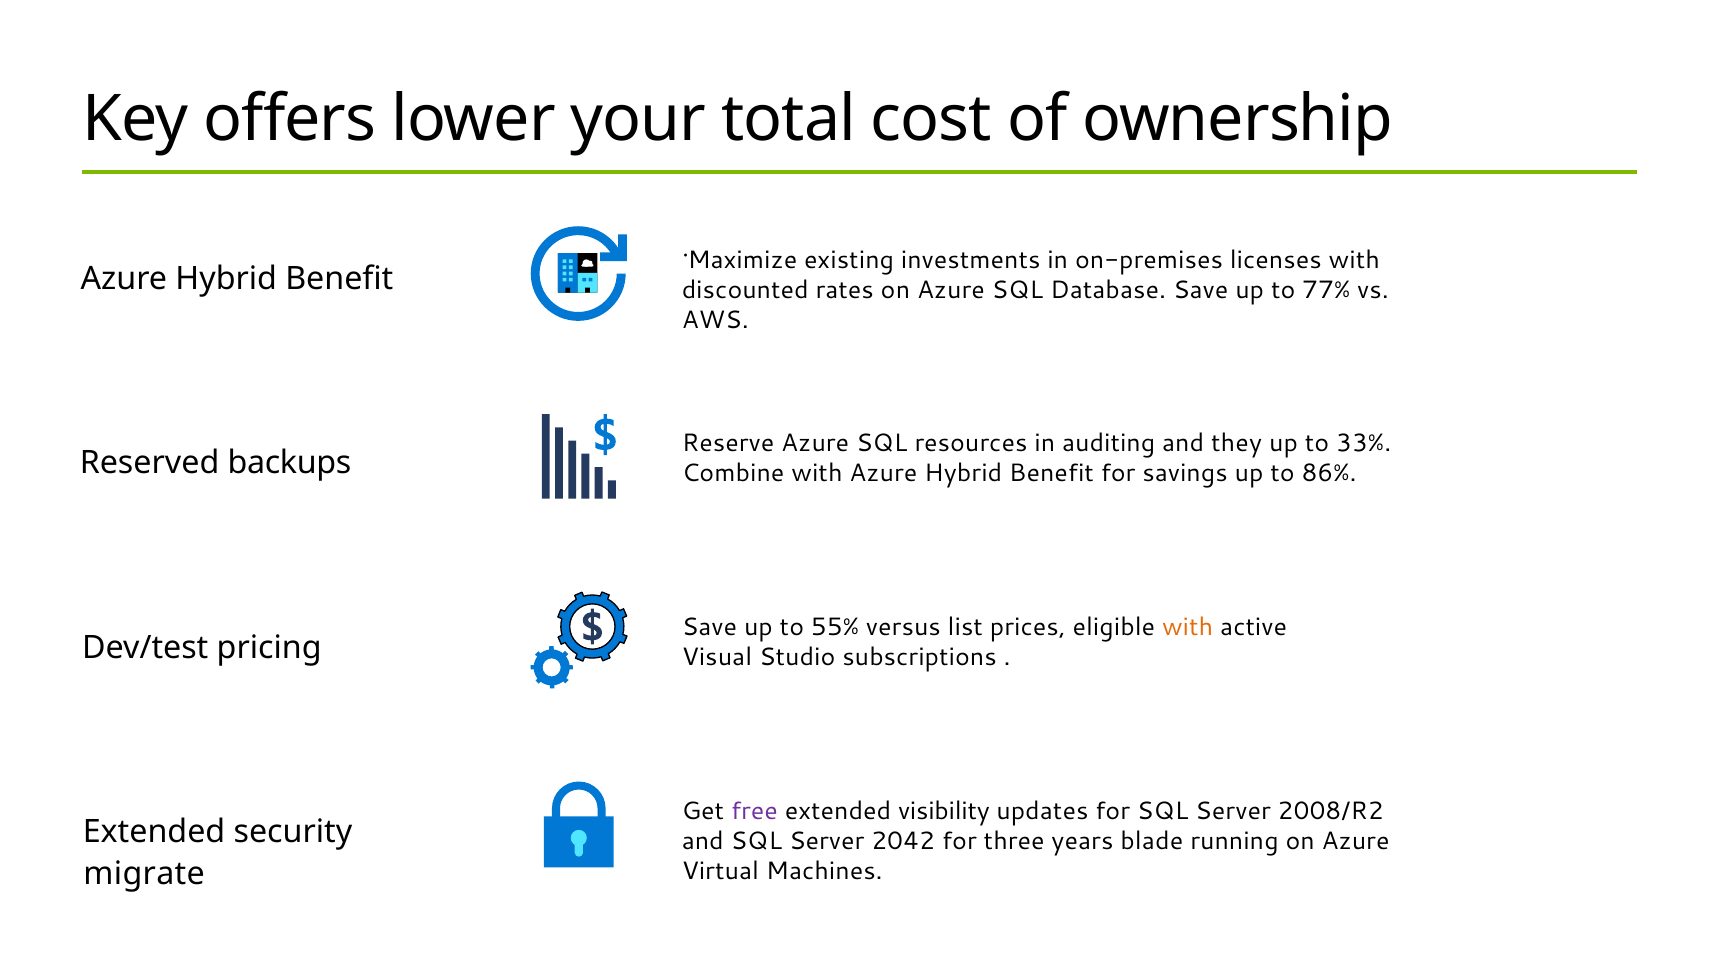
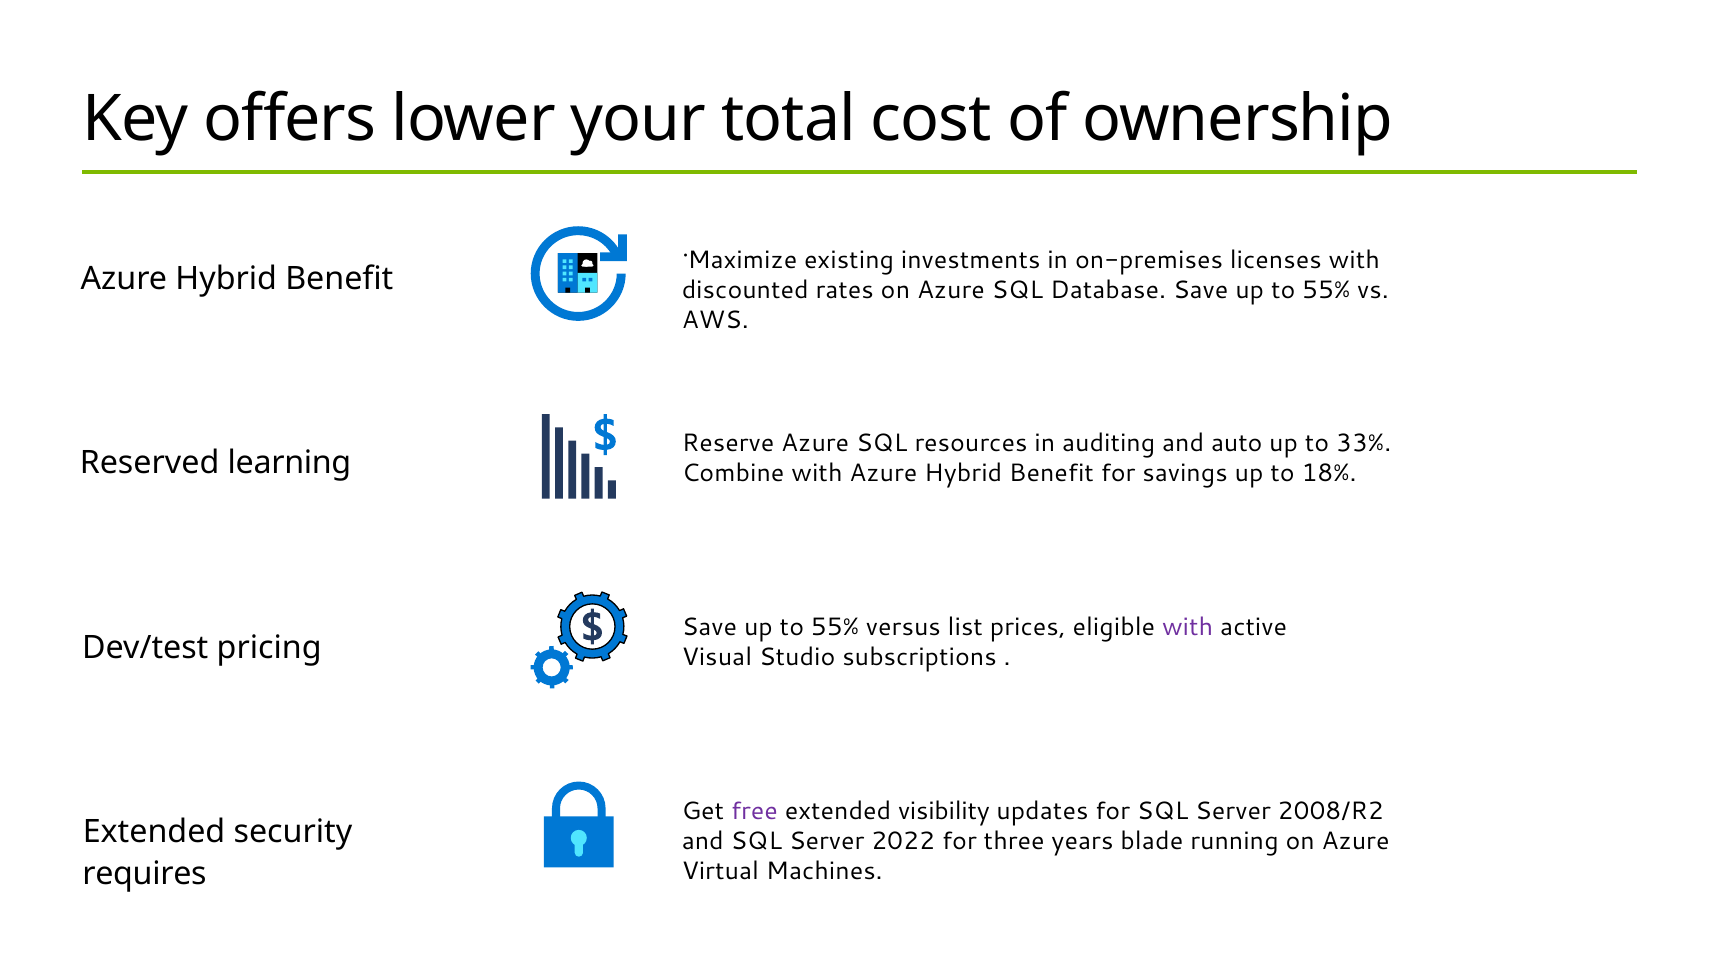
77% at (1326, 290): 77% -> 55%
they: they -> auto
backups: backups -> learning
86%: 86% -> 18%
with at (1188, 627) colour: orange -> purple
2042: 2042 -> 2022
migrate: migrate -> requires
